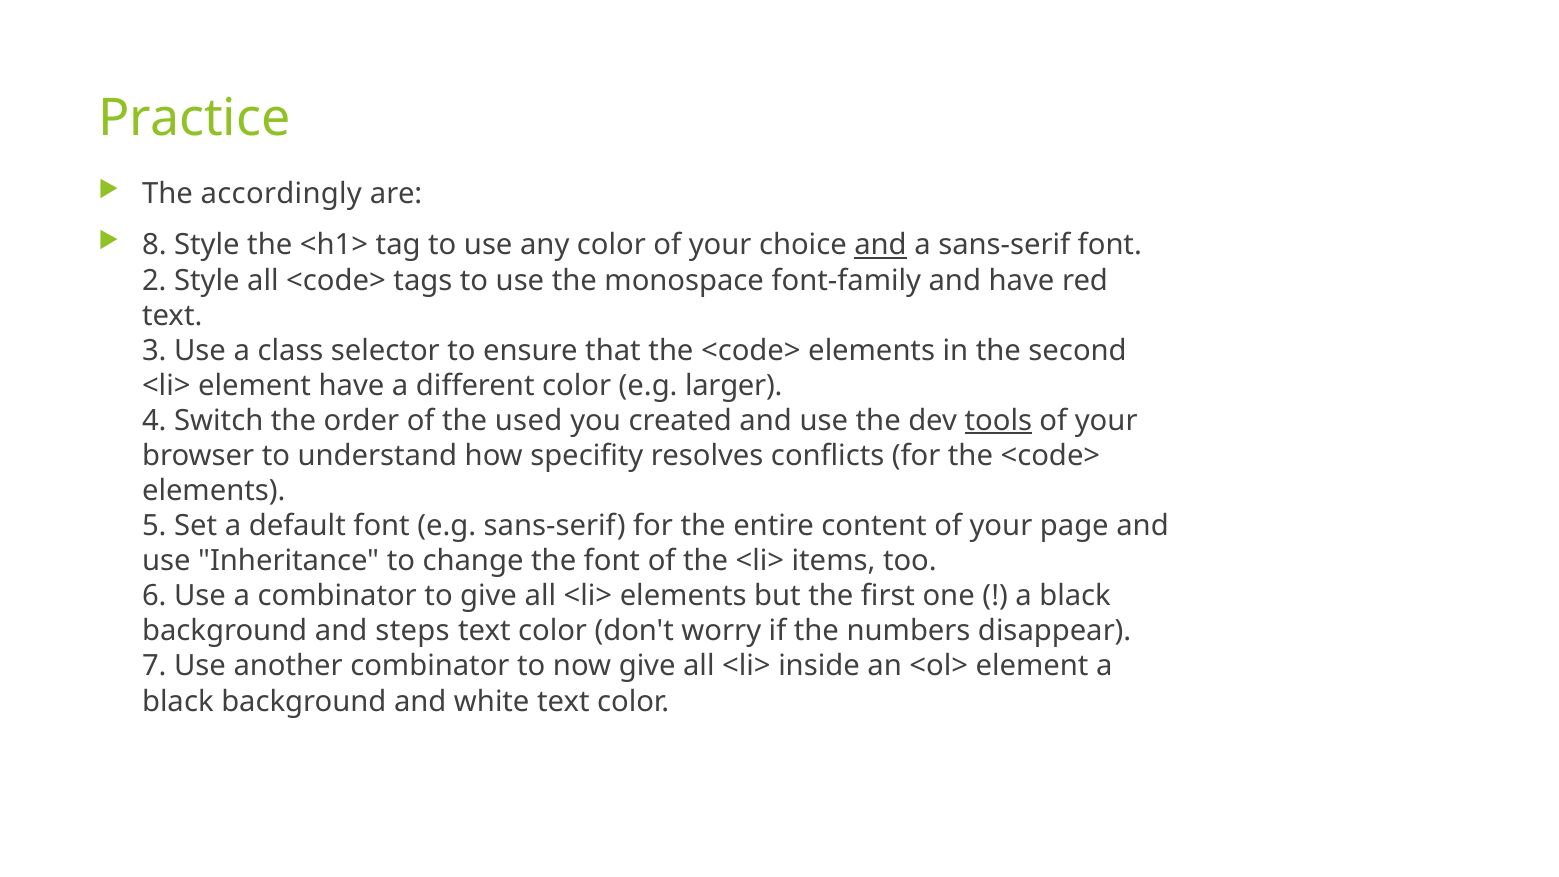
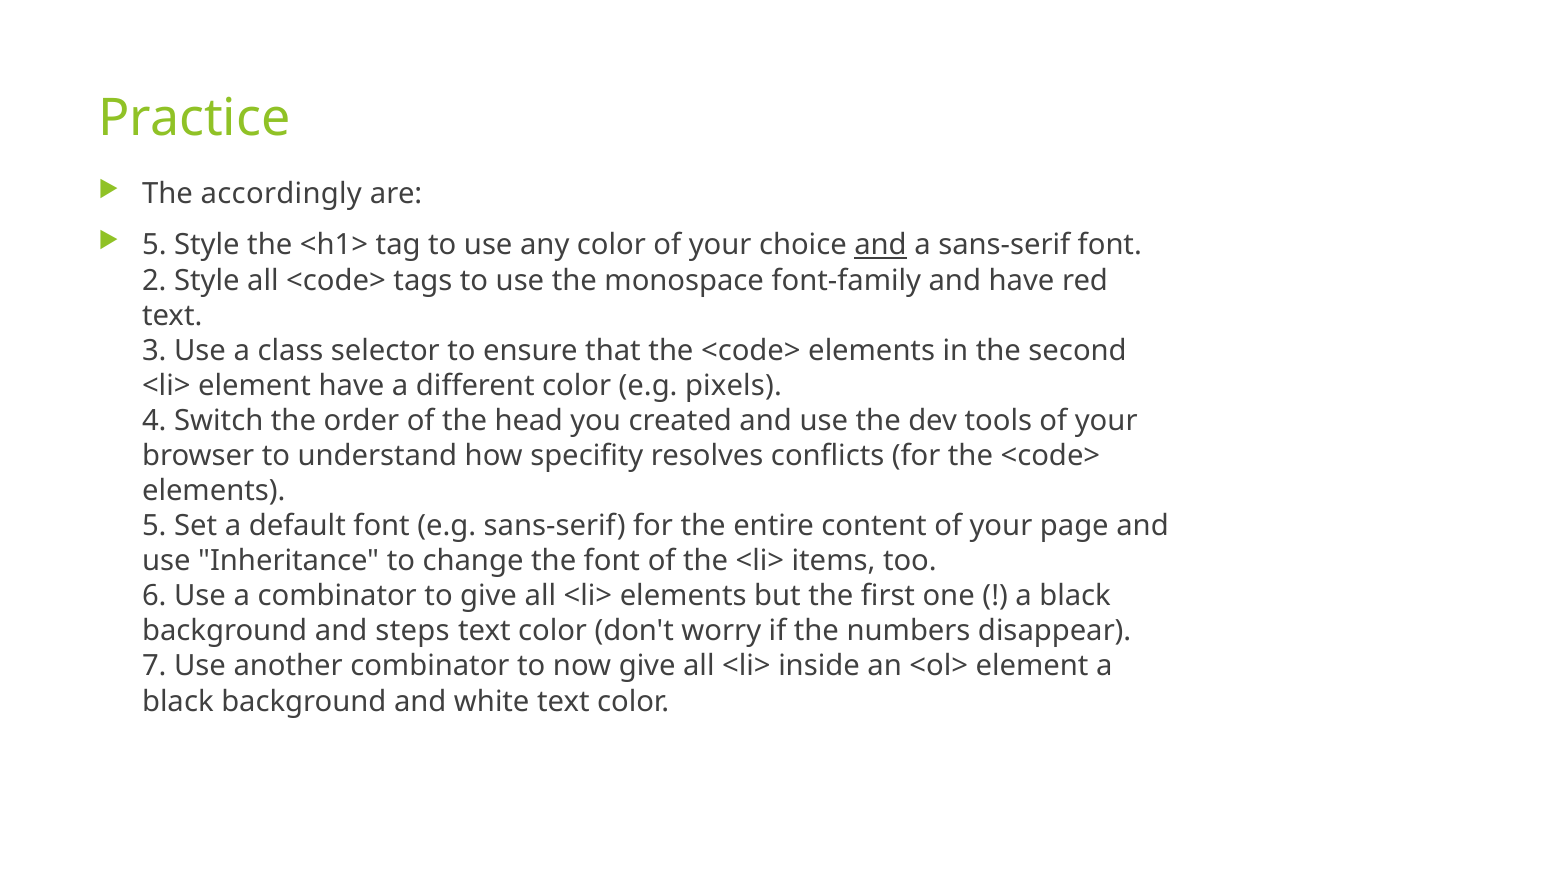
8 at (154, 245): 8 -> 5
larger: larger -> pixels
used: used -> head
tools underline: present -> none
